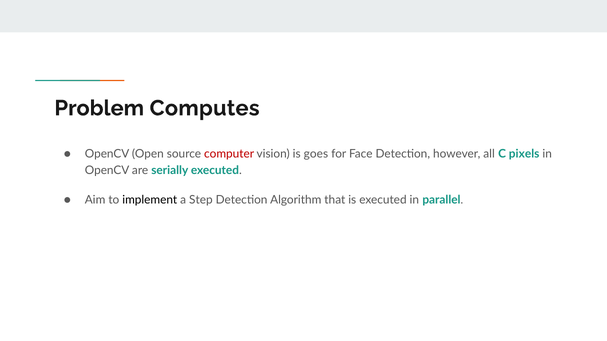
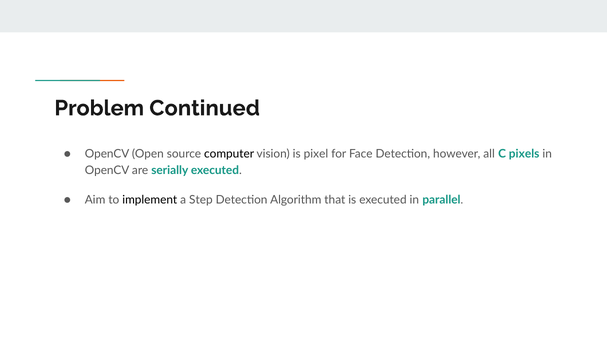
Computes: Computes -> Continued
computer colour: red -> black
goes: goes -> pixel
